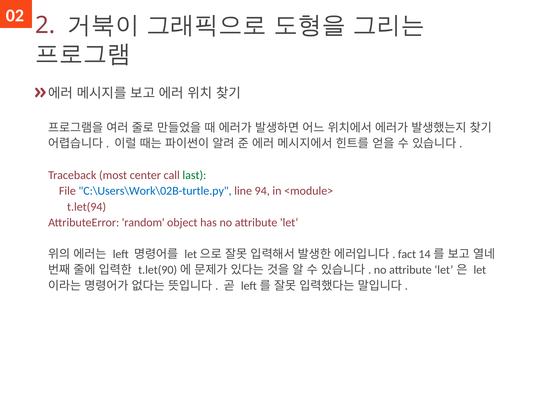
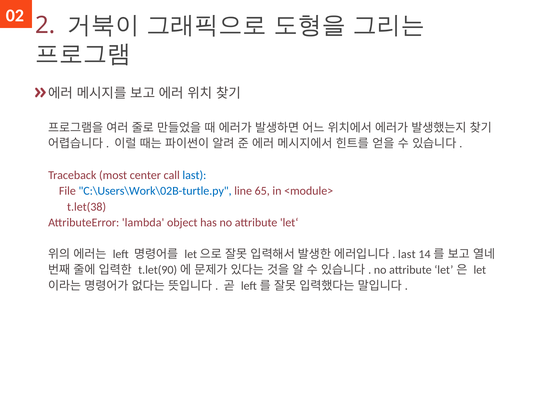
last at (194, 175) colour: green -> blue
94: 94 -> 65
t.let(94: t.let(94 -> t.let(38
random: random -> lambda
fact at (407, 254): fact -> last
